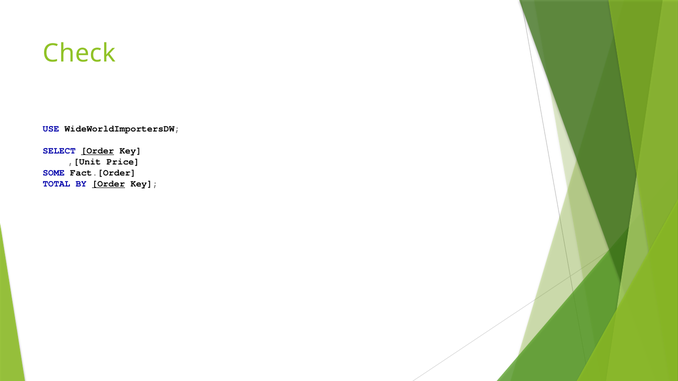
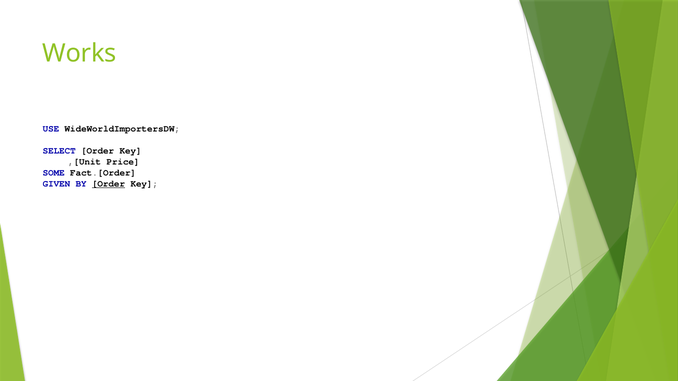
Check: Check -> Works
Order at (98, 151) underline: present -> none
TOTAL: TOTAL -> GIVEN
